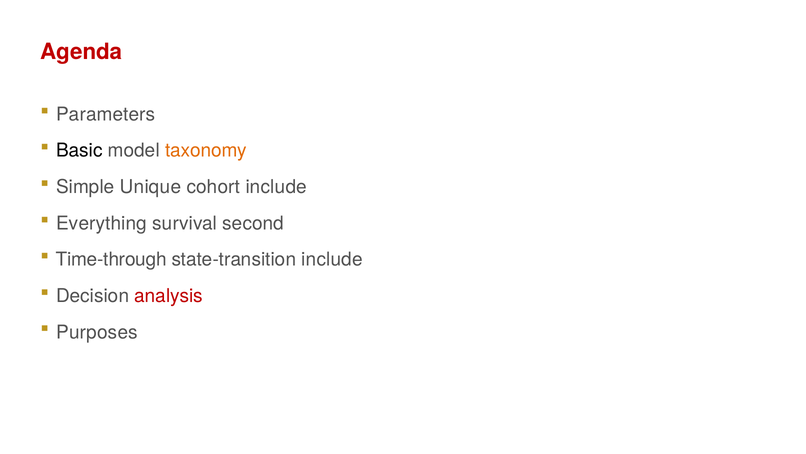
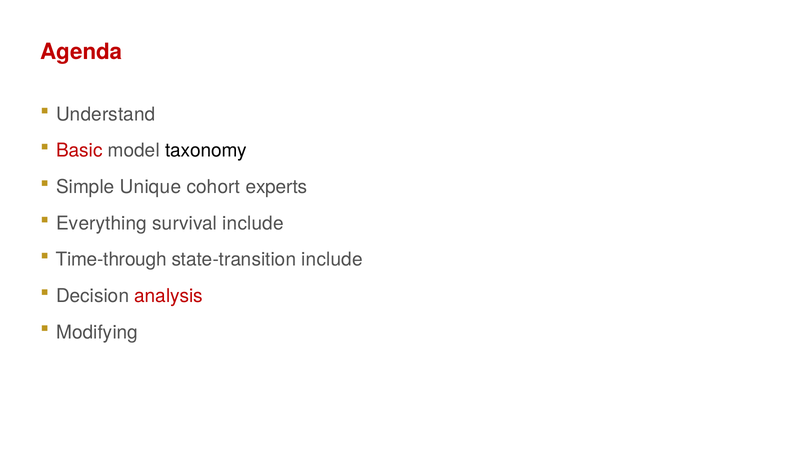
Parameters: Parameters -> Understand
Basic colour: black -> red
taxonomy colour: orange -> black
cohort include: include -> experts
survival second: second -> include
Purposes: Purposes -> Modifying
